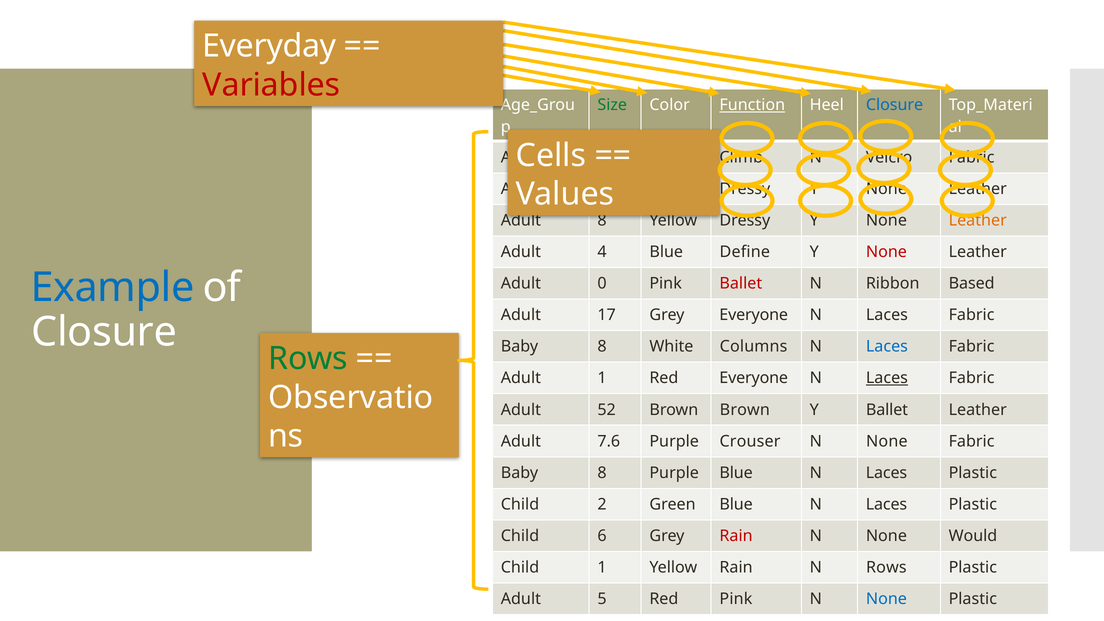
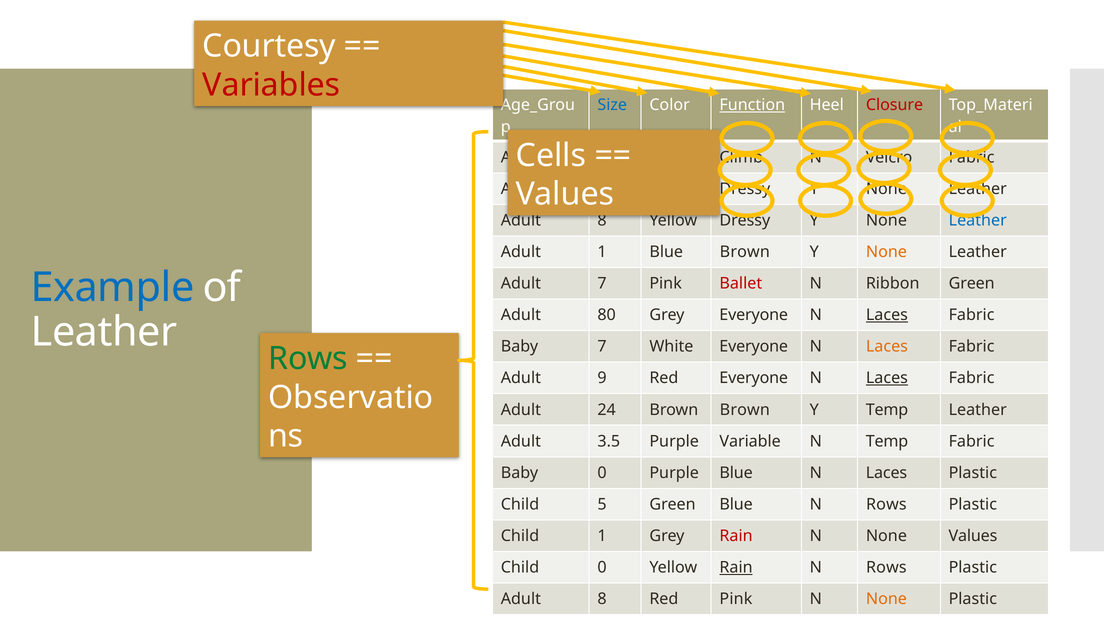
Everyday: Everyday -> Courtesy
Size colour: green -> blue
Closure at (895, 105) colour: blue -> red
Leather at (978, 220) colour: orange -> blue
Adult 4: 4 -> 1
Blue Define: Define -> Brown
None at (886, 252) colour: red -> orange
0 at (602, 284): 0 -> 7
Ribbon Based: Based -> Green
17: 17 -> 80
Laces at (887, 315) underline: none -> present
Closure at (104, 332): Closure -> Leather
8 at (602, 347): 8 -> 7
White Columns: Columns -> Everyone
Laces at (887, 347) colour: blue -> orange
Adult 1: 1 -> 9
52: 52 -> 24
Y Ballet: Ballet -> Temp
7.6: 7.6 -> 3.5
Crouser: Crouser -> Variable
None at (887, 441): None -> Temp
8 at (602, 473): 8 -> 0
2: 2 -> 5
Laces at (887, 504): Laces -> Rows
Child 6: 6 -> 1
None Would: Would -> Values
Child 1: 1 -> 0
Rain at (736, 567) underline: none -> present
5 at (602, 599): 5 -> 8
None at (886, 599) colour: blue -> orange
